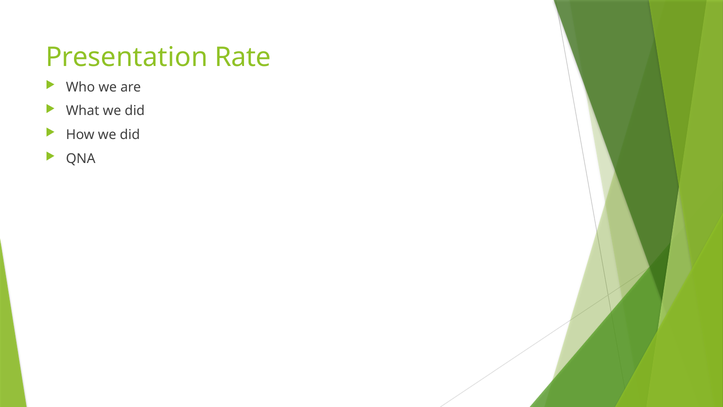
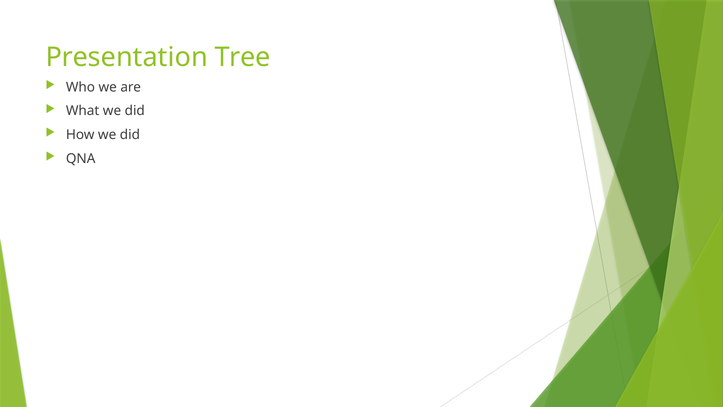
Rate: Rate -> Tree
